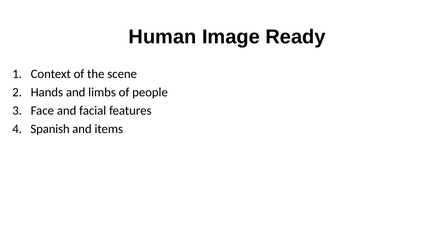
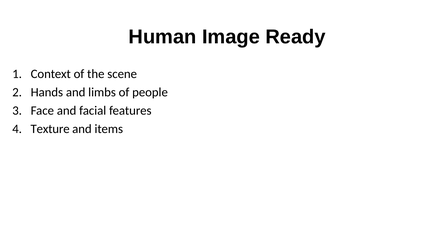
Spanish: Spanish -> Texture
